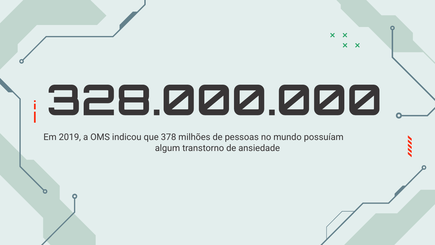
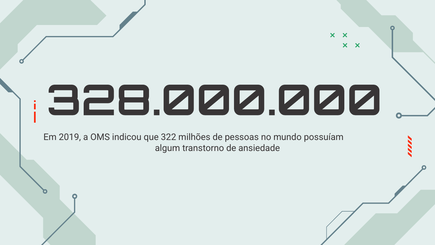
378: 378 -> 322
